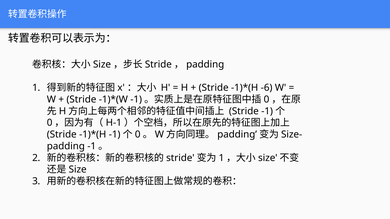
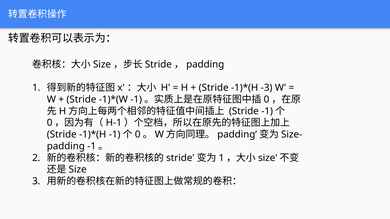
-6: -6 -> -3
